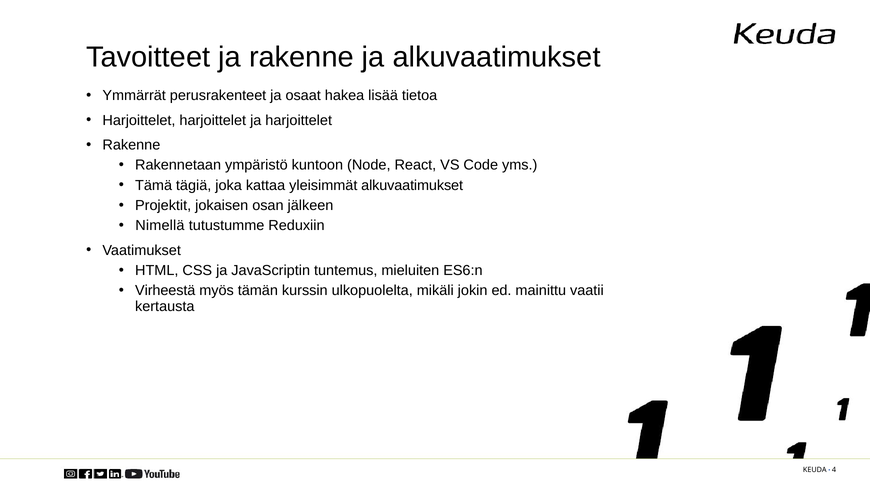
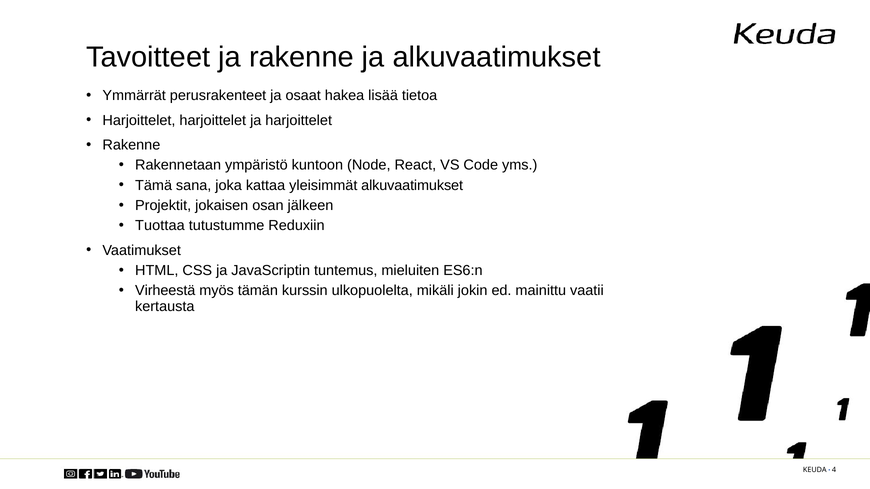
tägiä: tägiä -> sana
Nimellä: Nimellä -> Tuottaa
